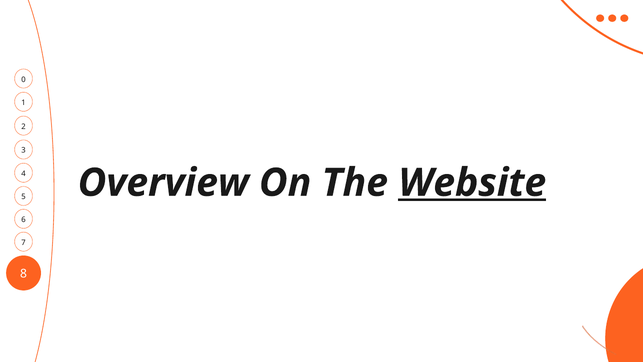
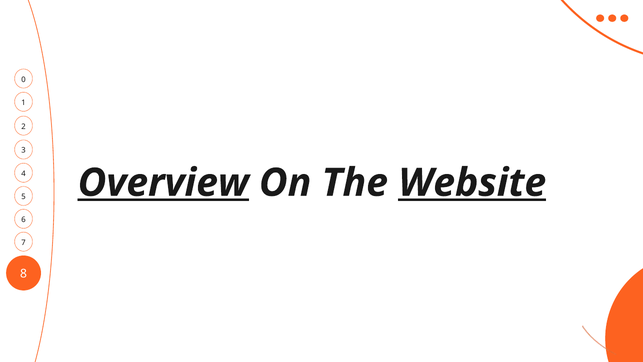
Overview underline: none -> present
